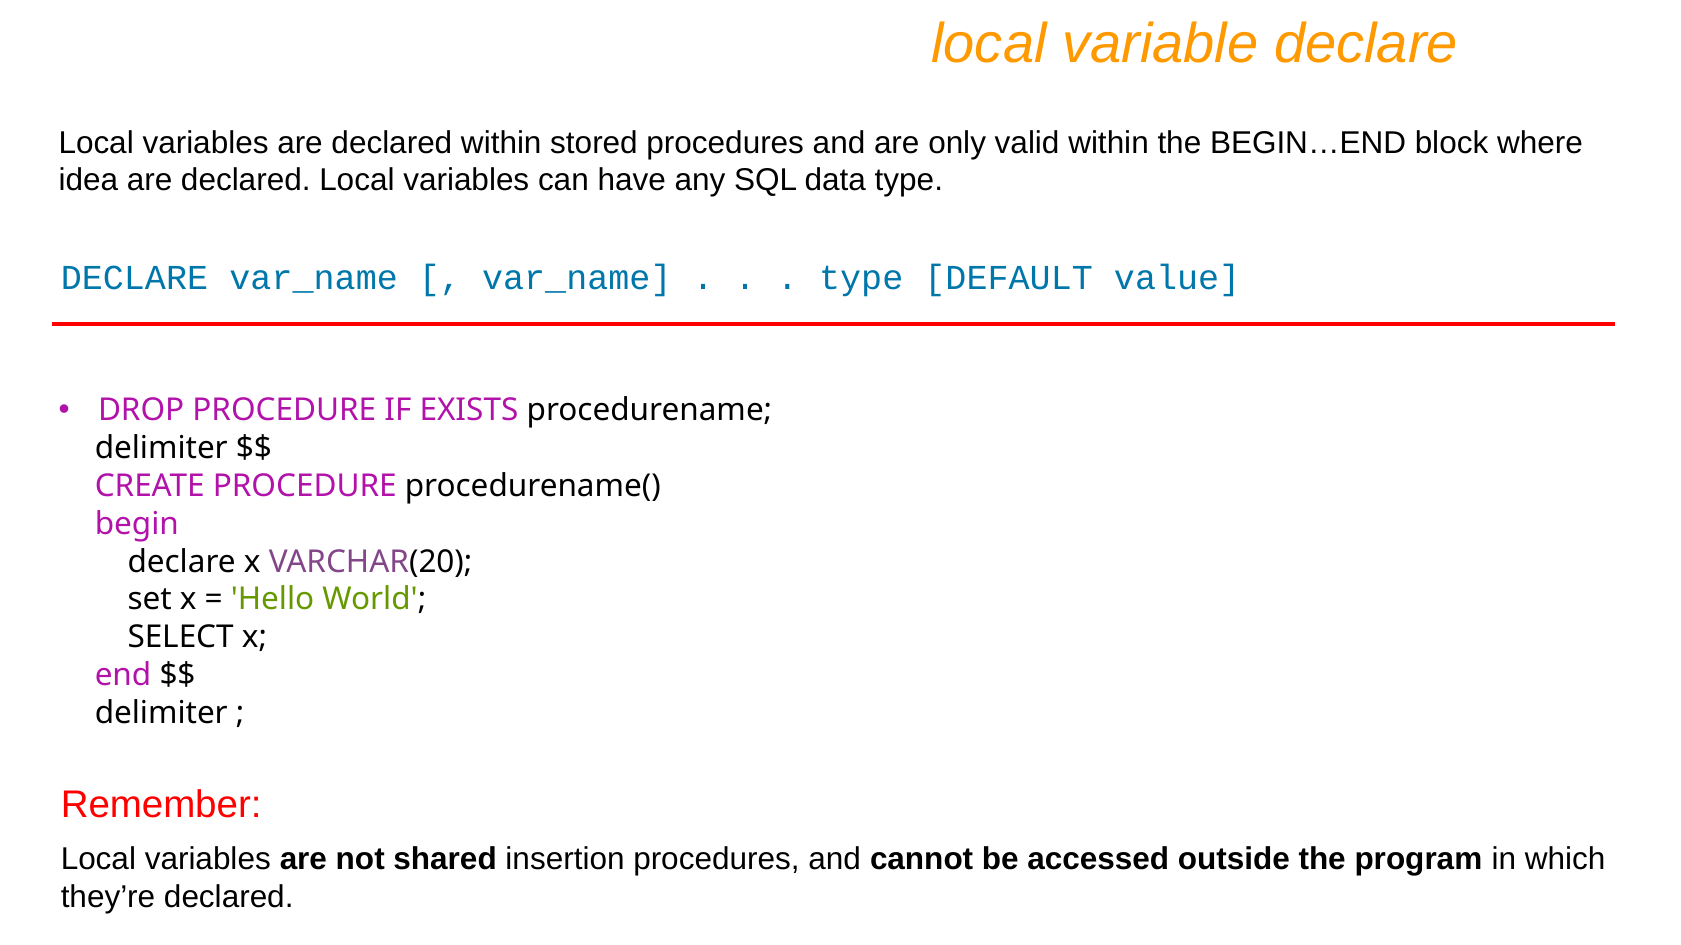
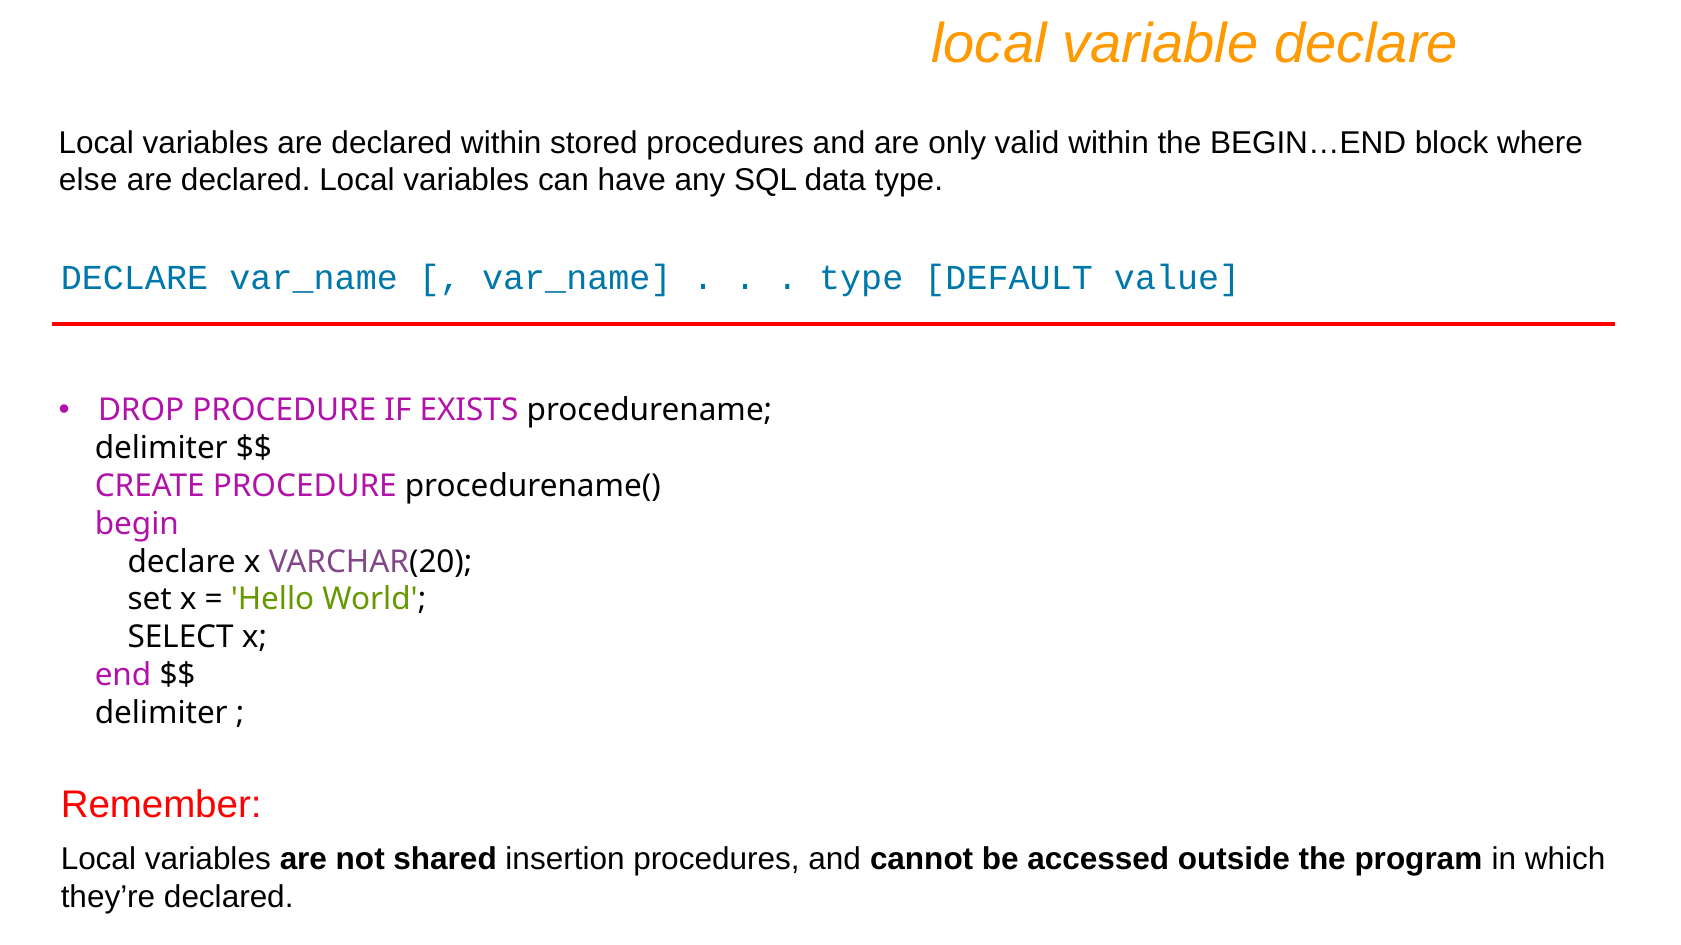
idea: idea -> else
